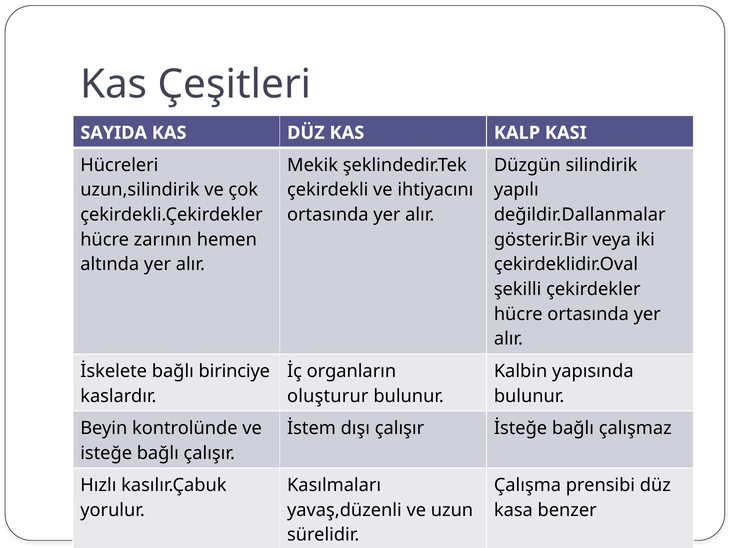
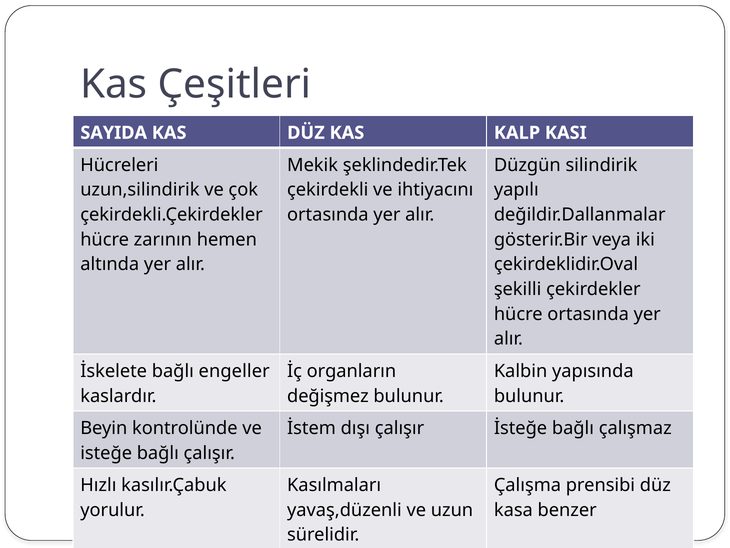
birinciye: birinciye -> engeller
oluşturur: oluşturur -> değişmez
